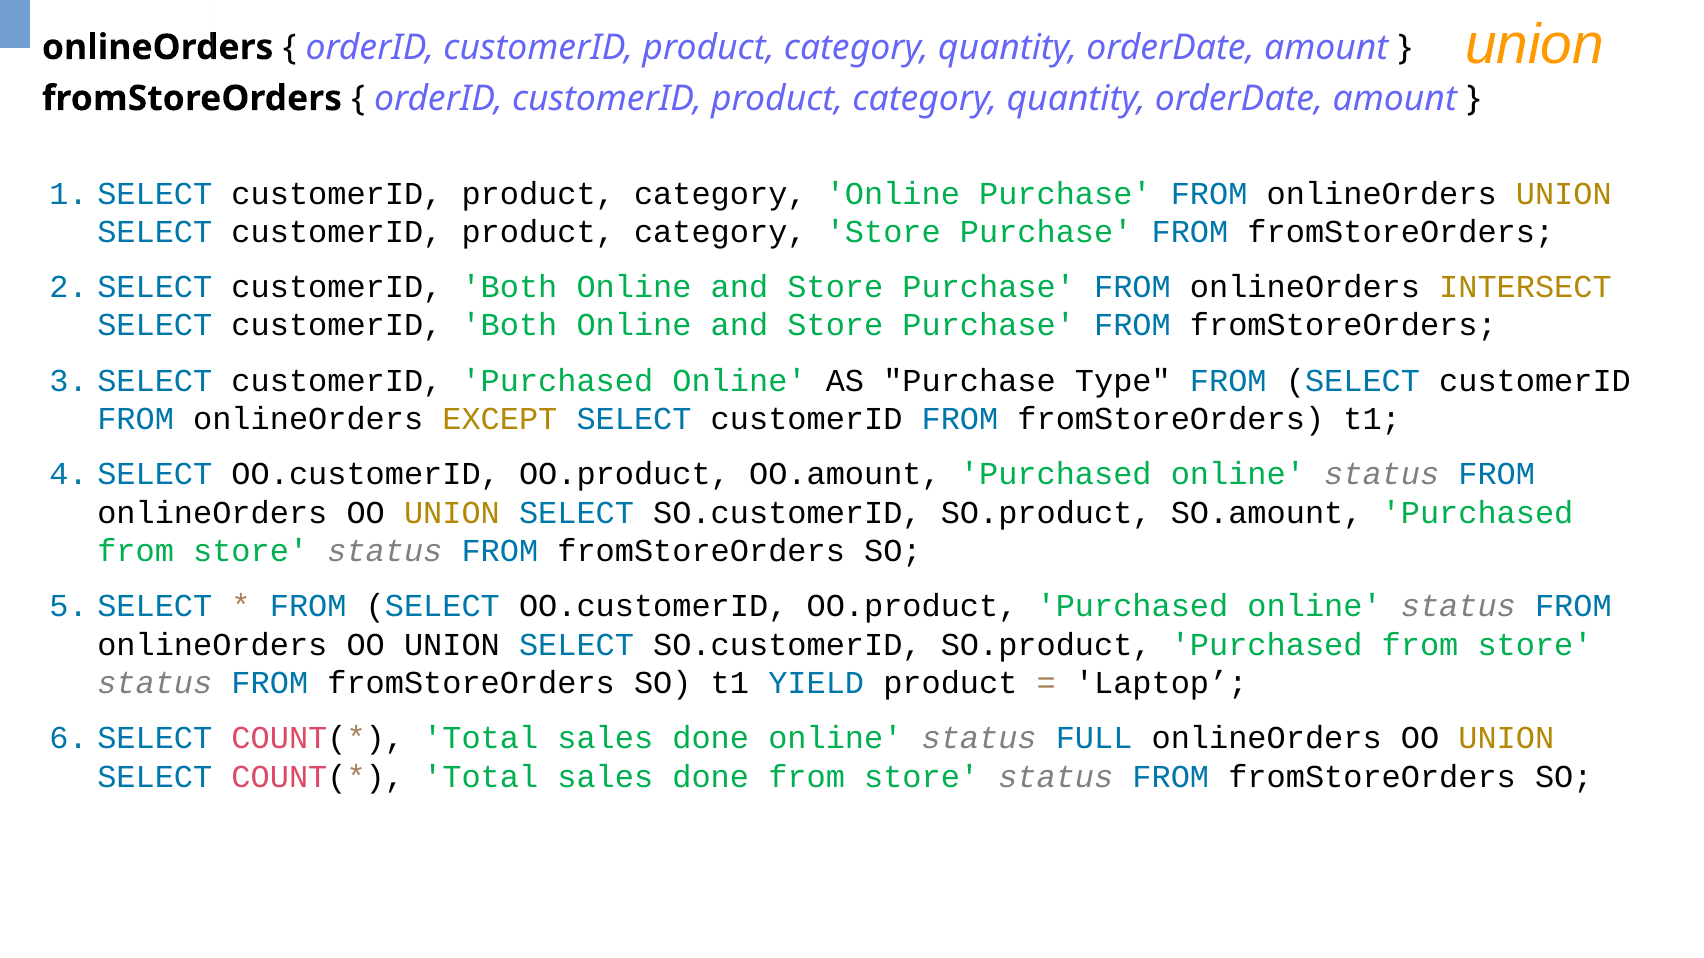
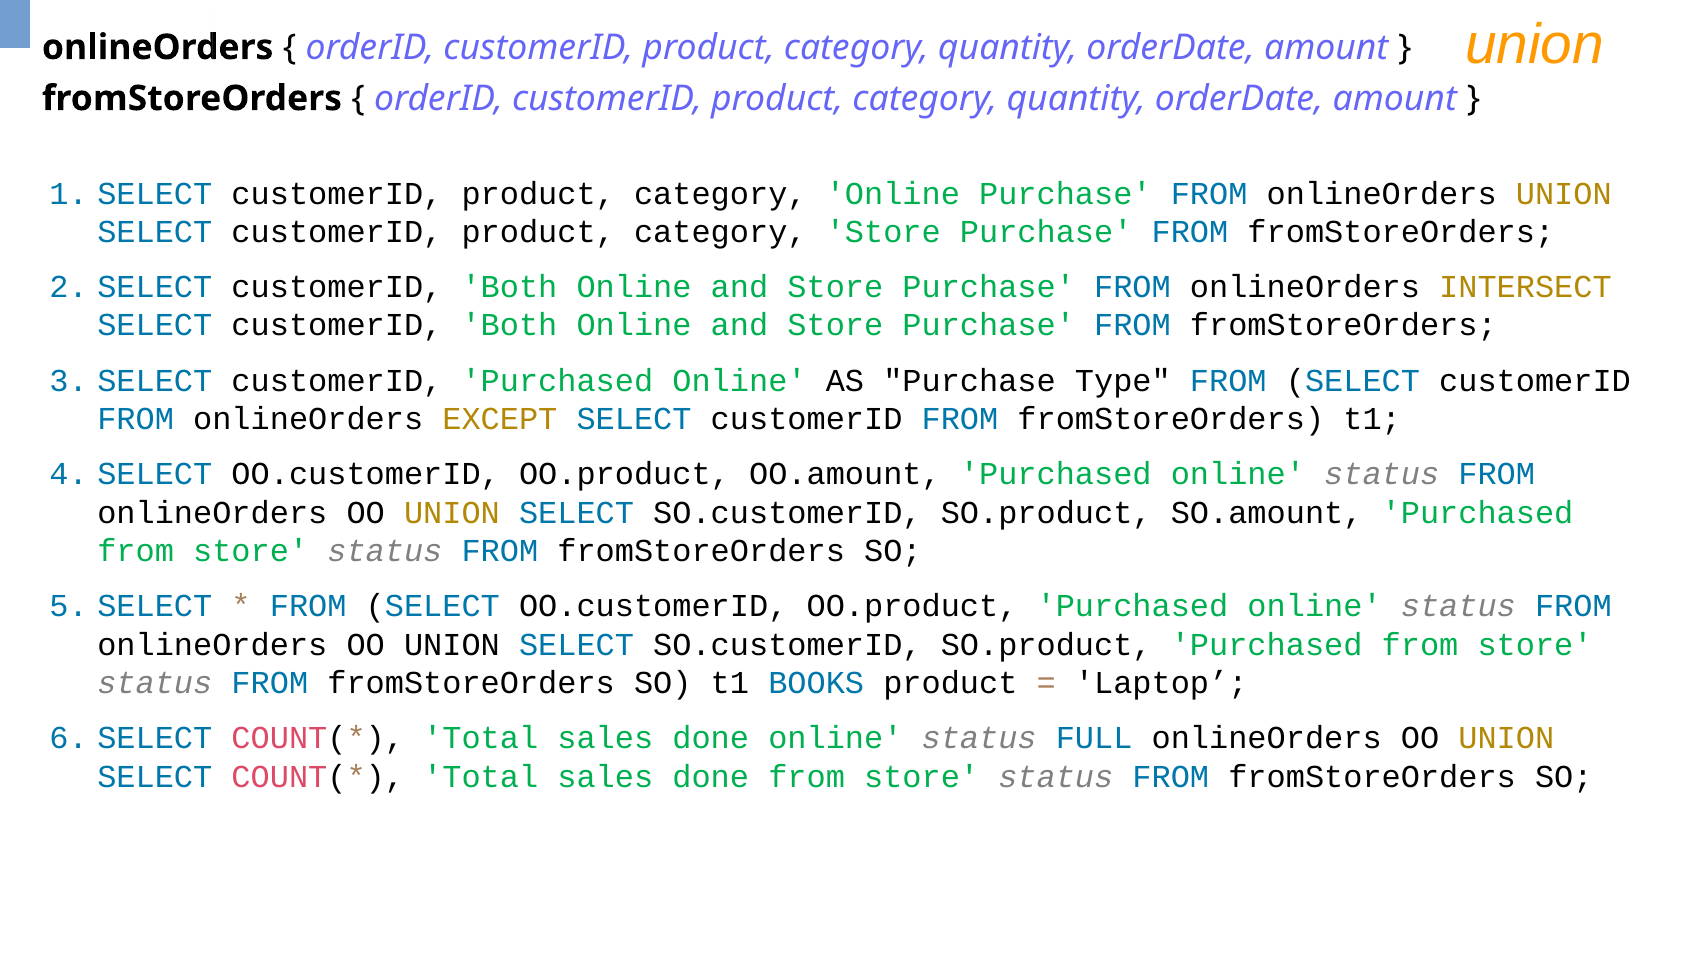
YIELD: YIELD -> BOOKS
